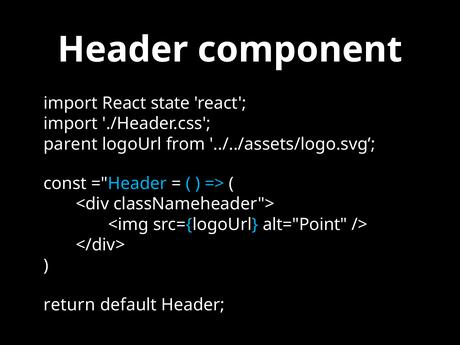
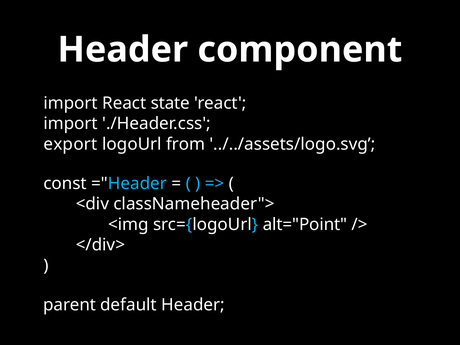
parent: parent -> export
return: return -> parent
